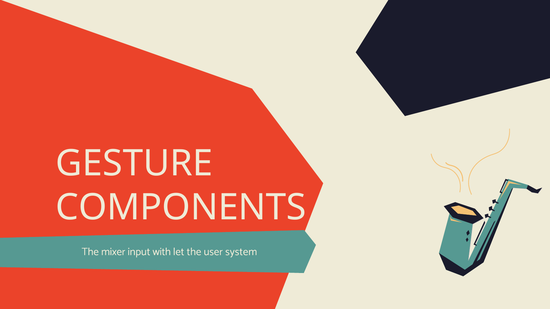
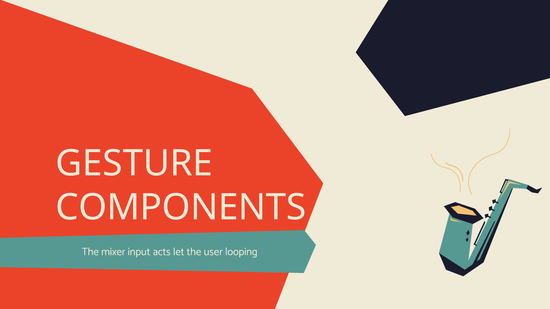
with: with -> acts
system: system -> looping
